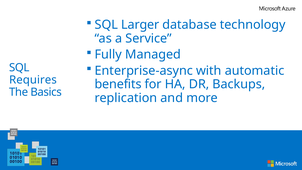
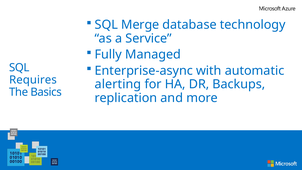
Larger: Larger -> Merge
benefits: benefits -> alerting
